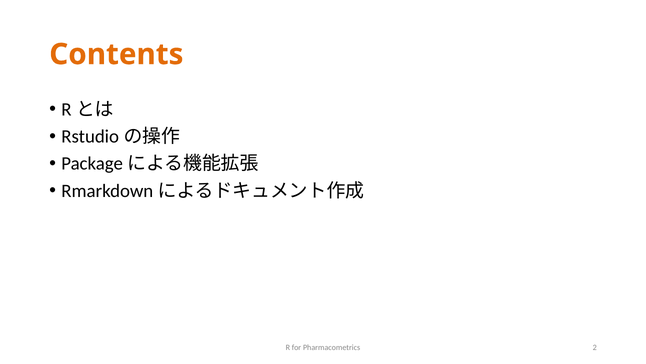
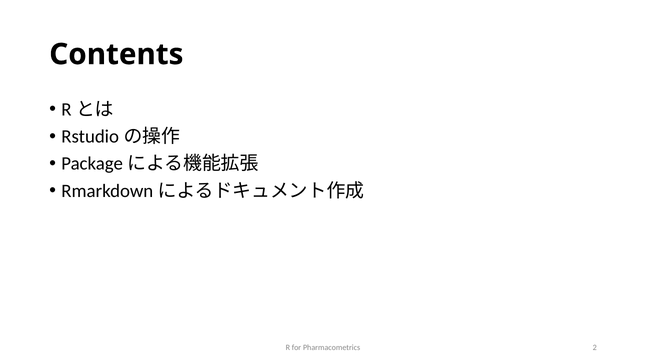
Contents colour: orange -> black
